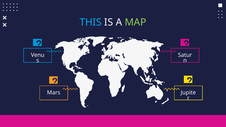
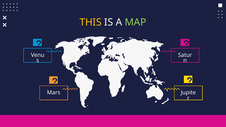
THIS colour: light blue -> yellow
